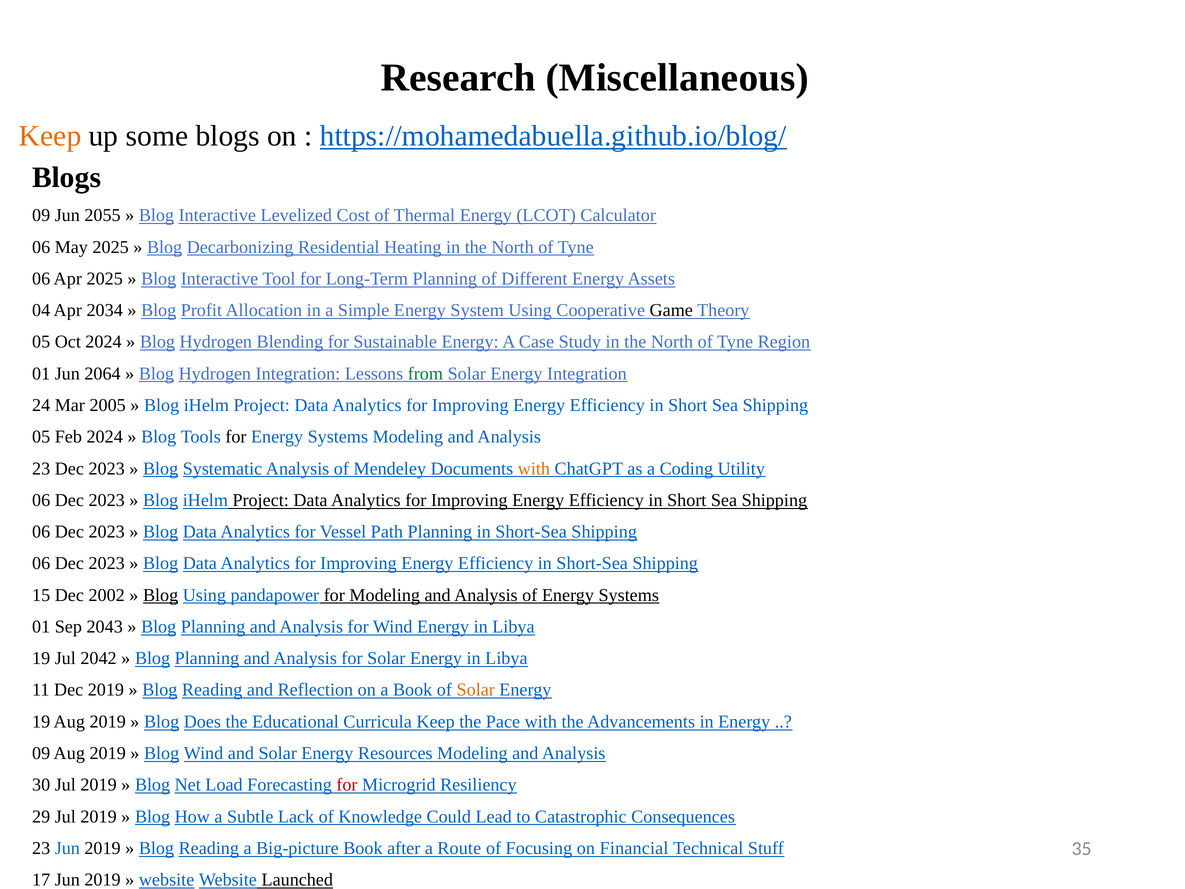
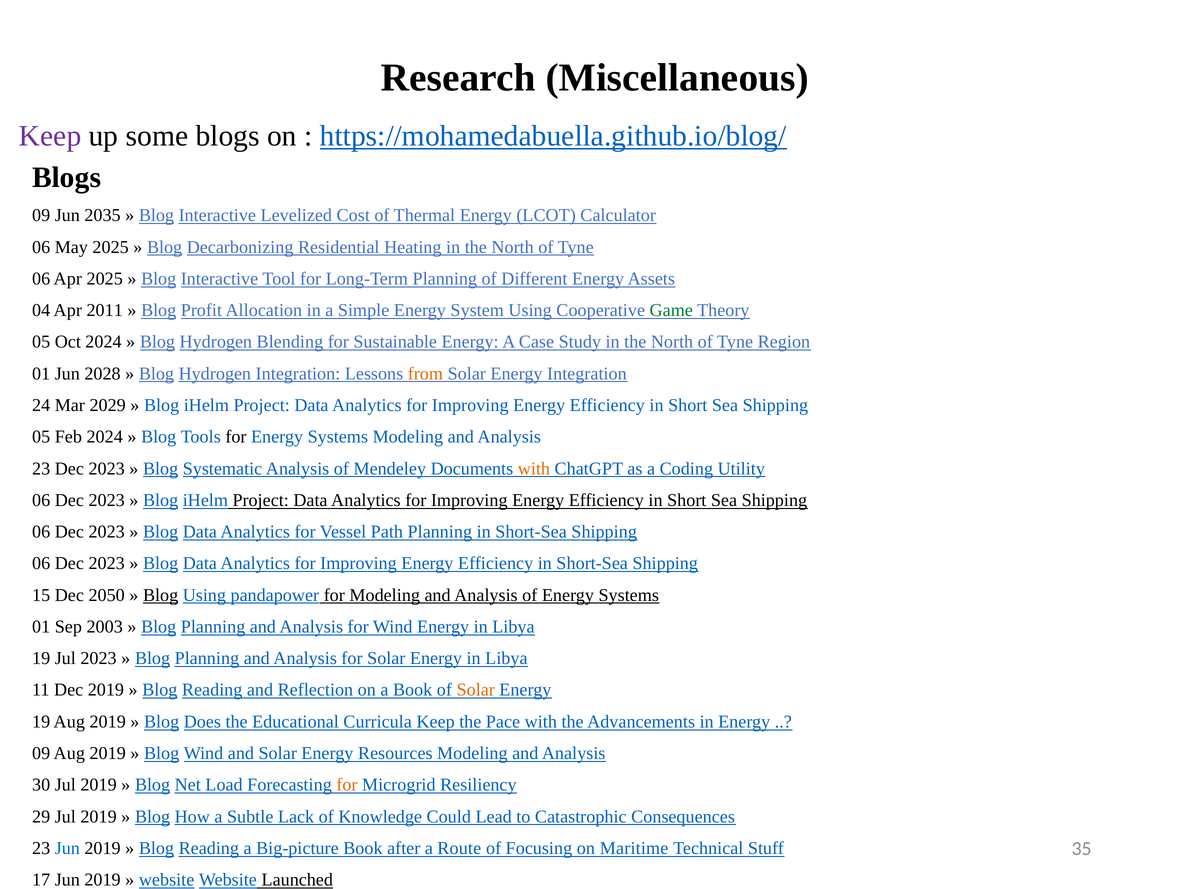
Keep at (50, 136) colour: orange -> purple
2055: 2055 -> 2035
2034: 2034 -> 2011
Game colour: black -> green
2064: 2064 -> 2028
from colour: green -> orange
2005: 2005 -> 2029
2002: 2002 -> 2050
2043: 2043 -> 2003
Jul 2042: 2042 -> 2023
for at (347, 785) colour: red -> orange
Financial: Financial -> Maritime
